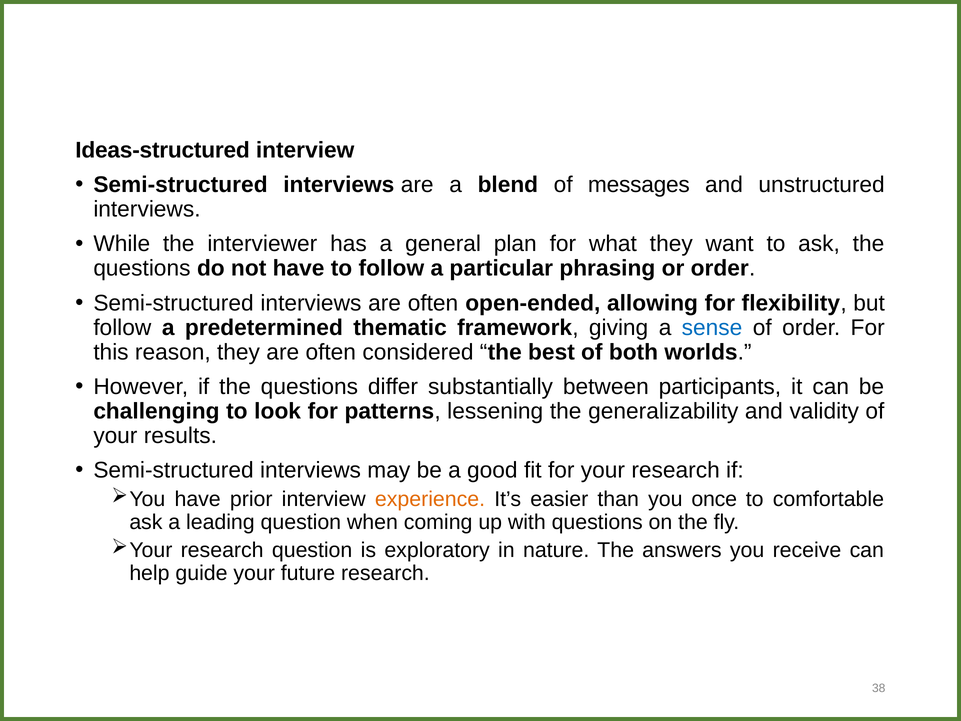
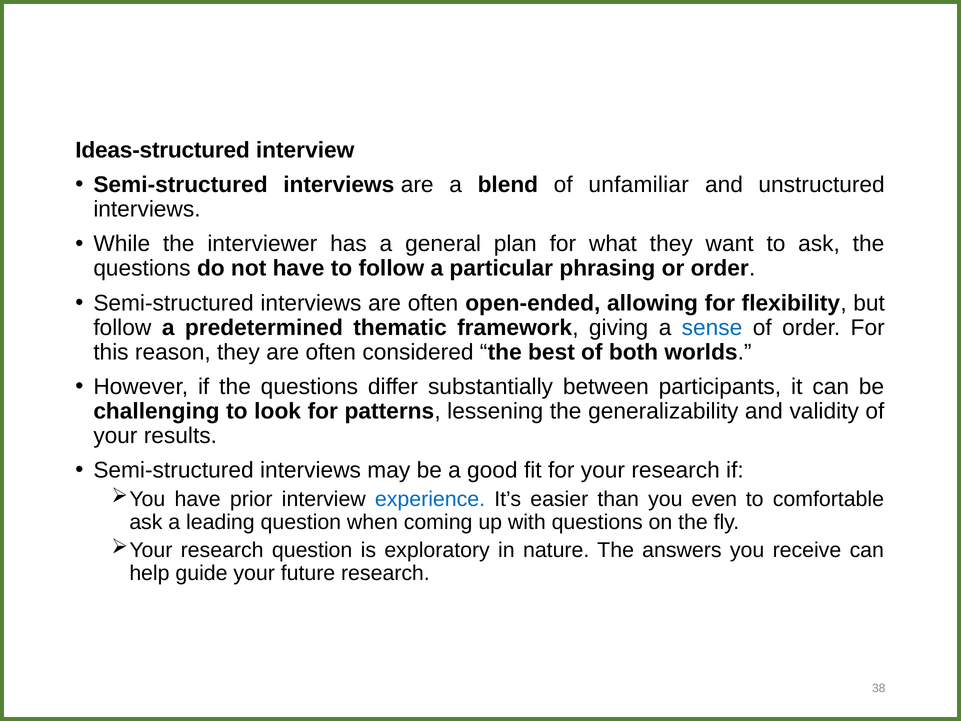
messages: messages -> unfamiliar
experience colour: orange -> blue
once: once -> even
